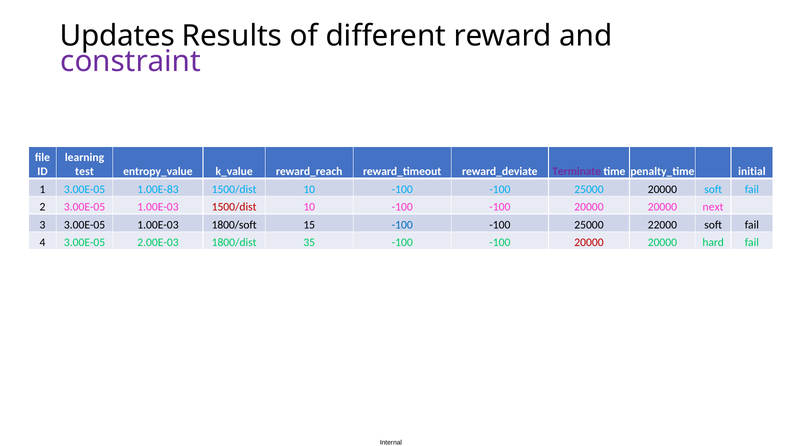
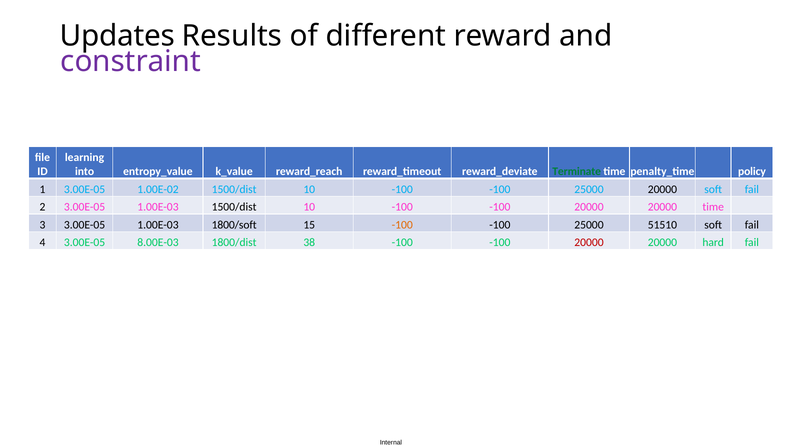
test: test -> into
Terminate colour: purple -> green
initial: initial -> policy
1.00E-83: 1.00E-83 -> 1.00E-02
1500/dist at (234, 207) colour: red -> black
20000 next: next -> time
-100 at (402, 225) colour: blue -> orange
22000: 22000 -> 51510
2.00E-03: 2.00E-03 -> 8.00E-03
35: 35 -> 38
